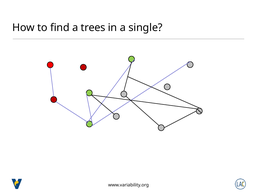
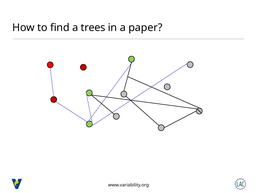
single: single -> paper
